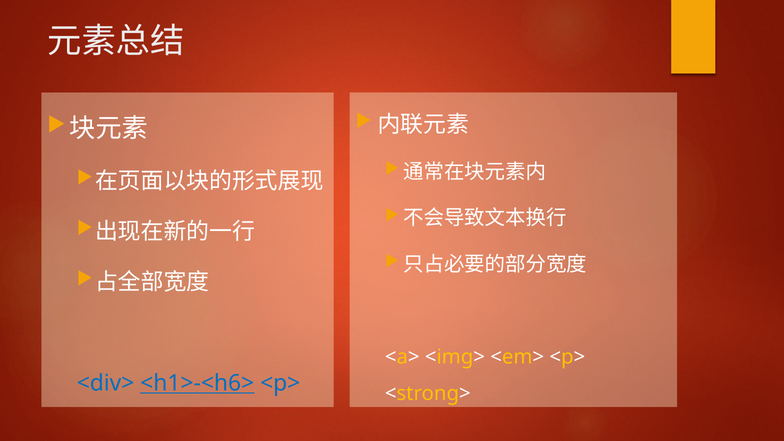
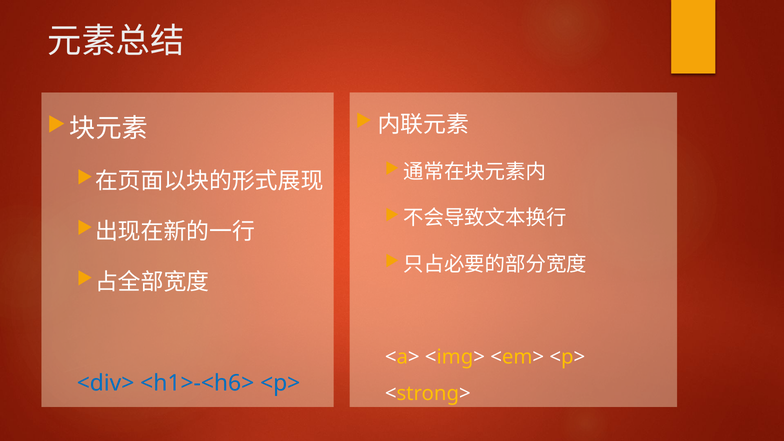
<h1>-<h6> underline: present -> none
